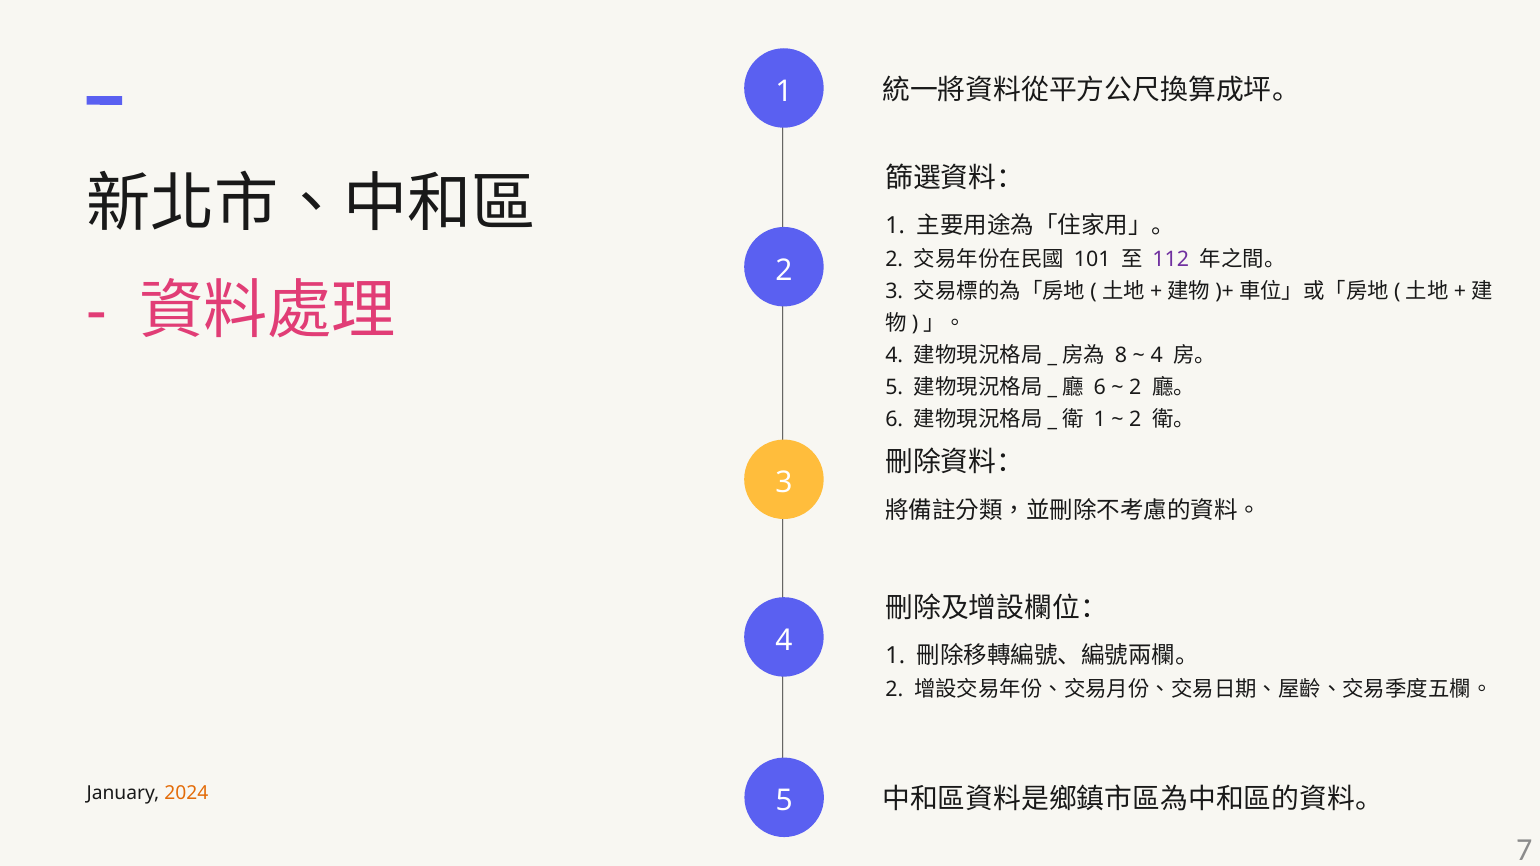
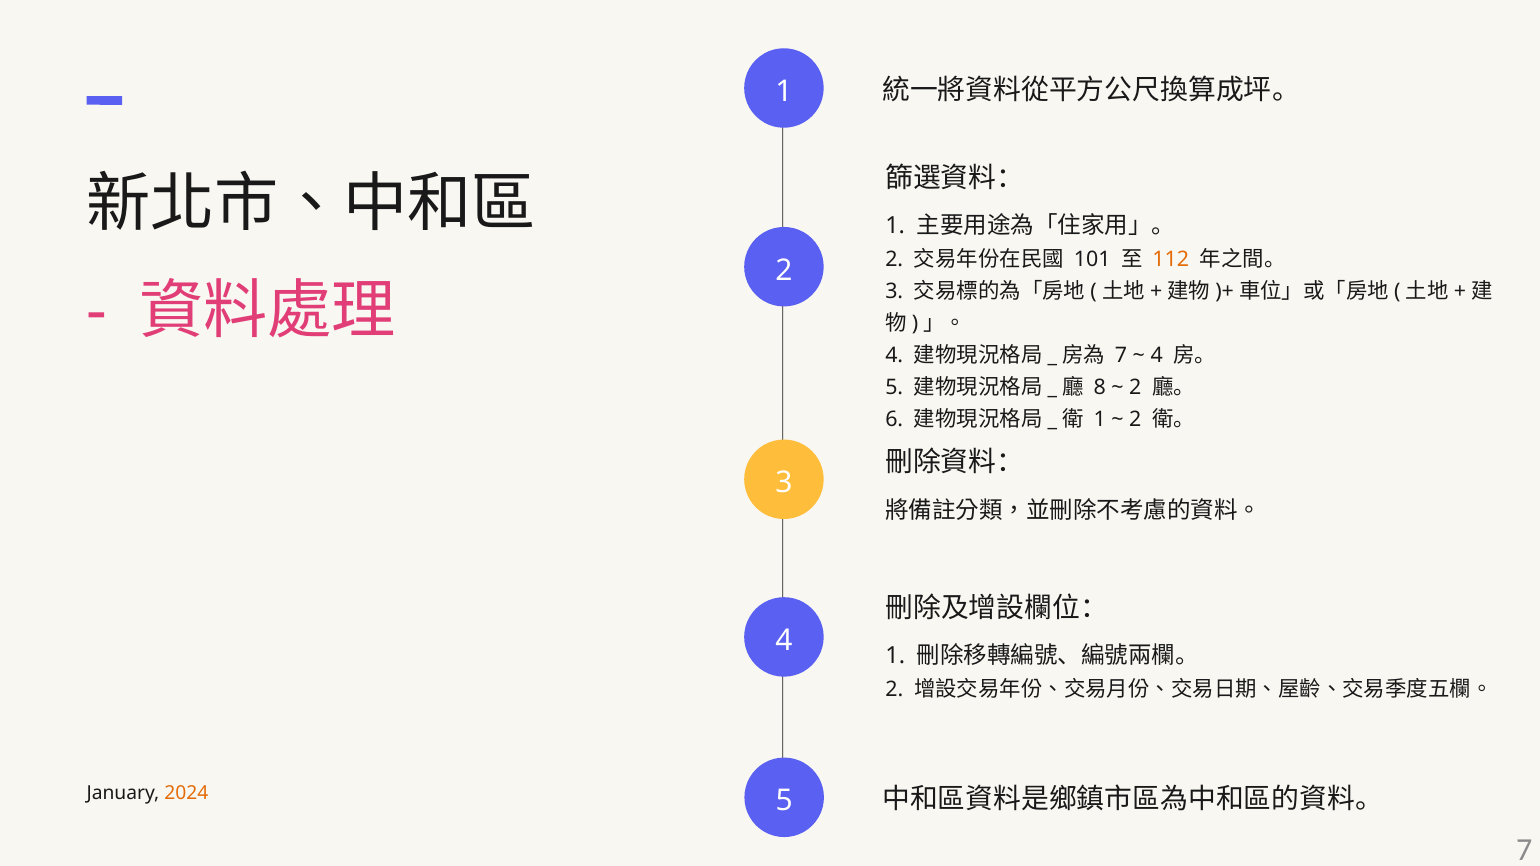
112 colour: purple -> orange
8 at (1121, 356): 8 -> 7
6 at (1100, 388): 6 -> 8
